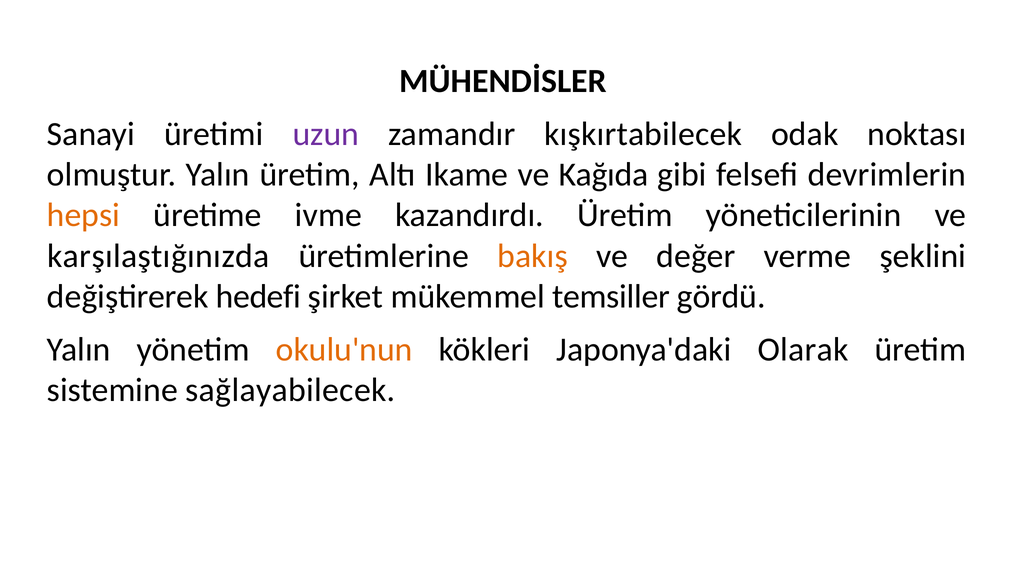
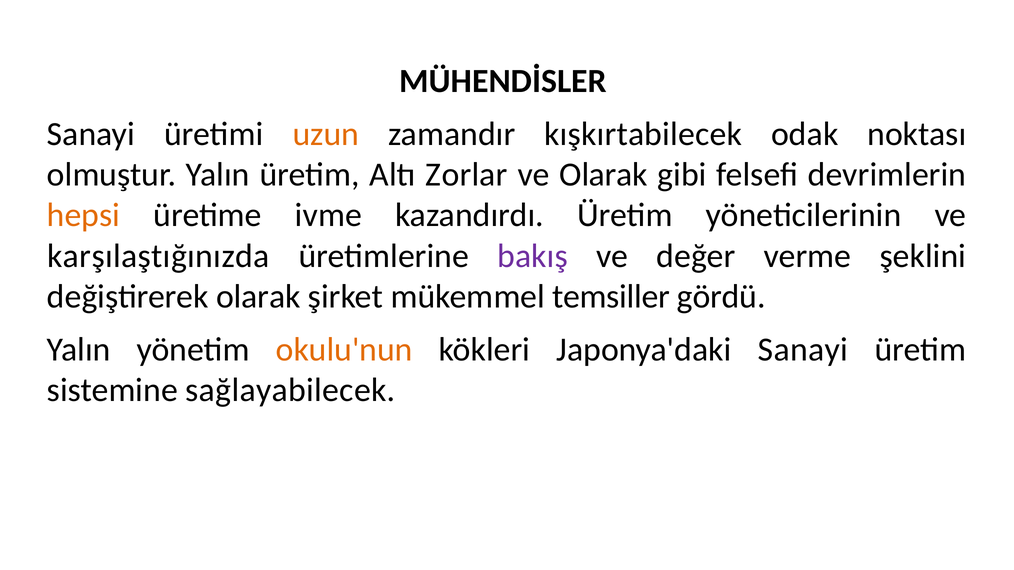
uzun colour: purple -> orange
Ikame: Ikame -> Zorlar
ve Kağıda: Kağıda -> Olarak
bakış colour: orange -> purple
değiştirerek hedefi: hedefi -> olarak
Japonya'daki Olarak: Olarak -> Sanayi
